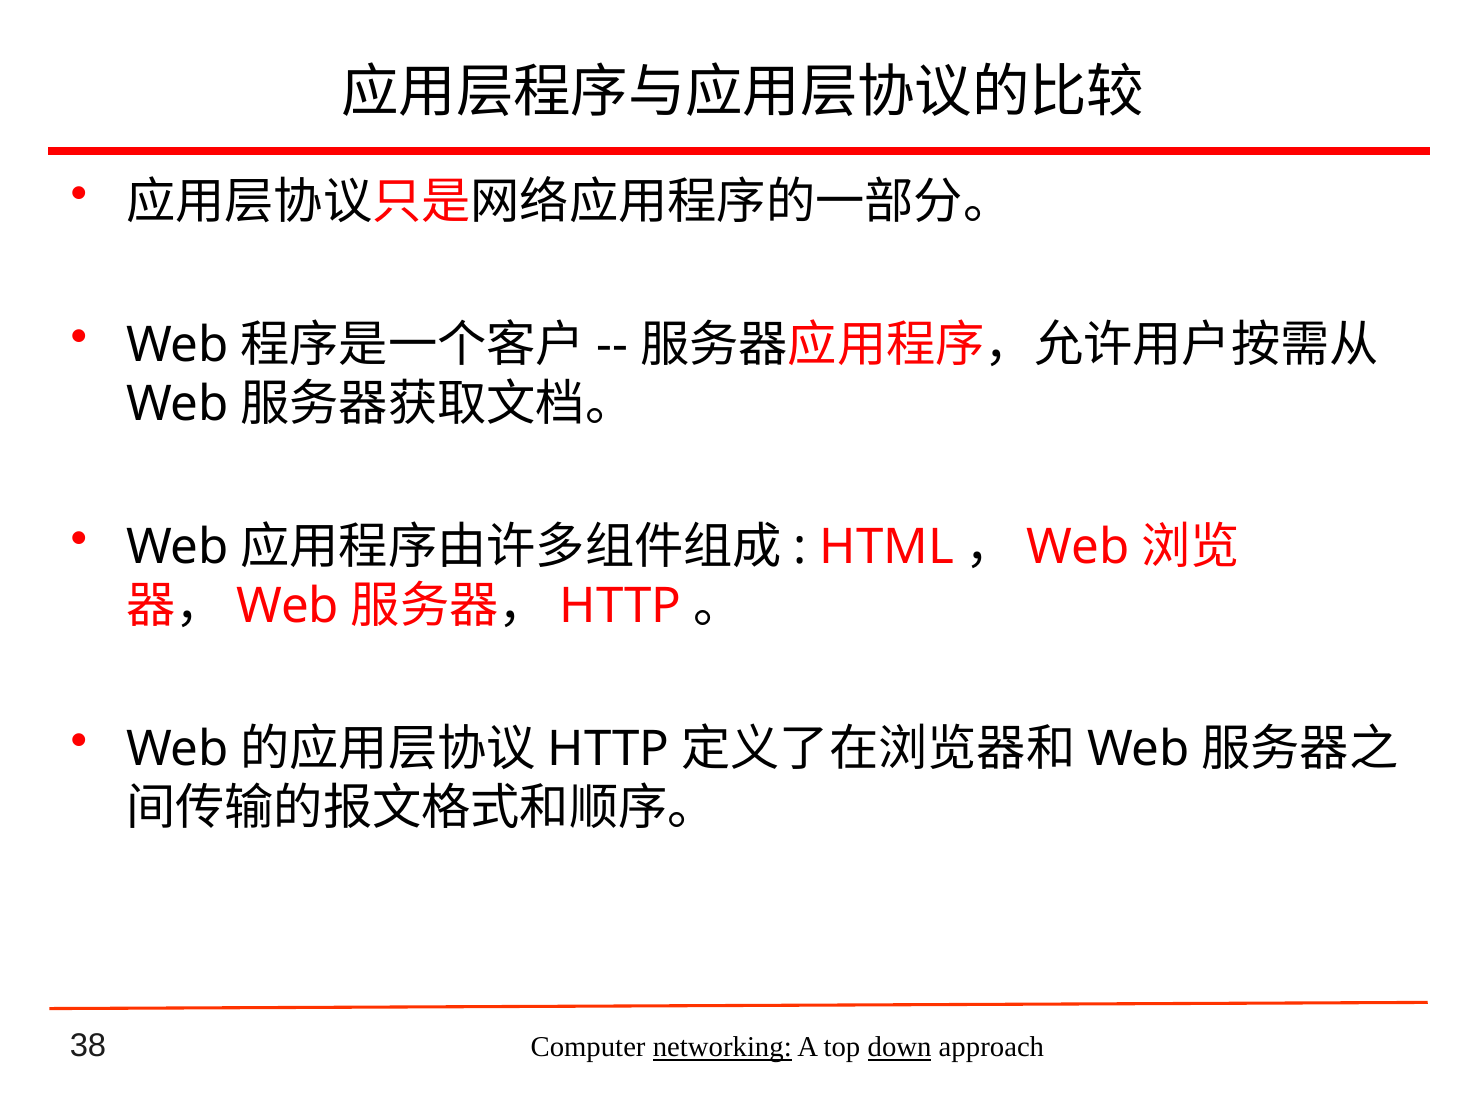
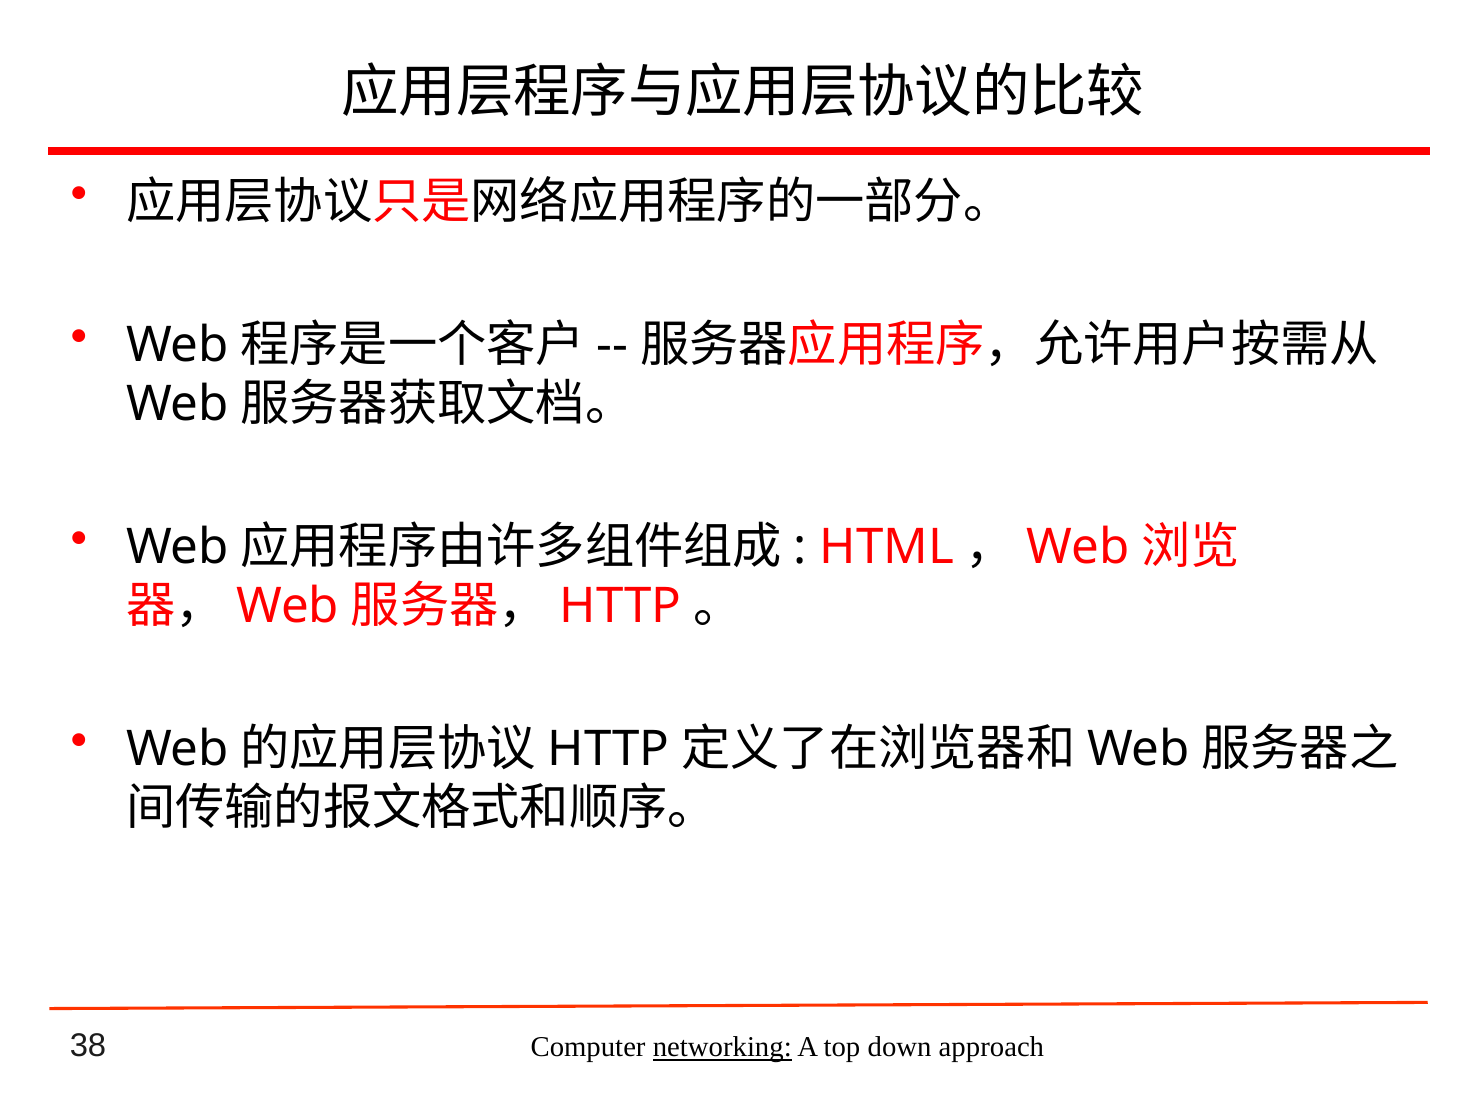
down underline: present -> none
